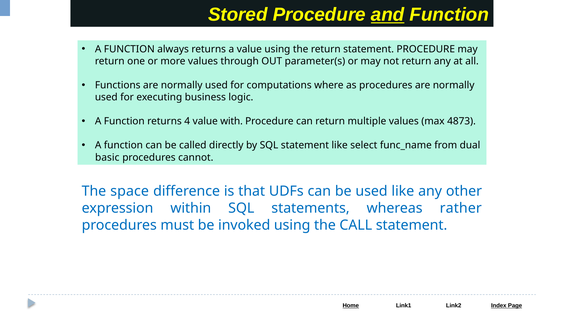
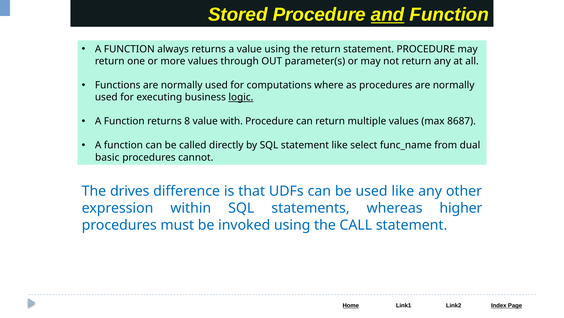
logic underline: none -> present
4: 4 -> 8
4873: 4873 -> 8687
space: space -> drives
rather: rather -> higher
